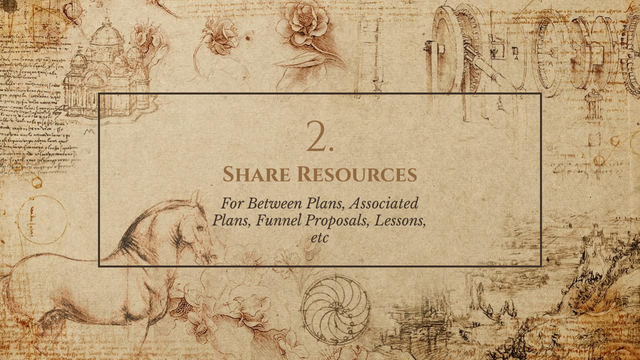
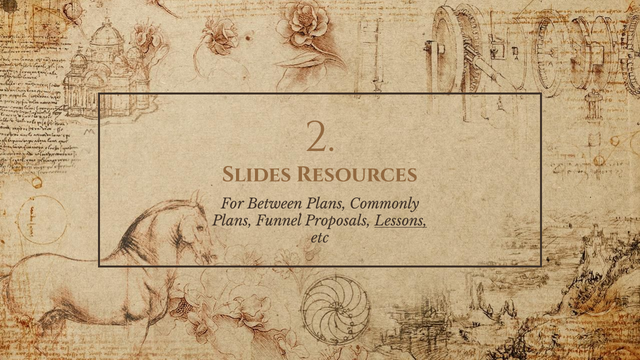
Share: Share -> Slides
Associated: Associated -> Commonly
Lessons underline: none -> present
